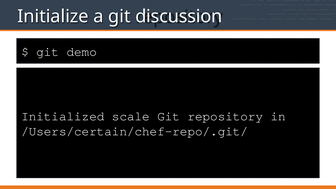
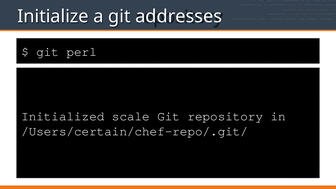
discussion: discussion -> addresses
demo: demo -> perl
